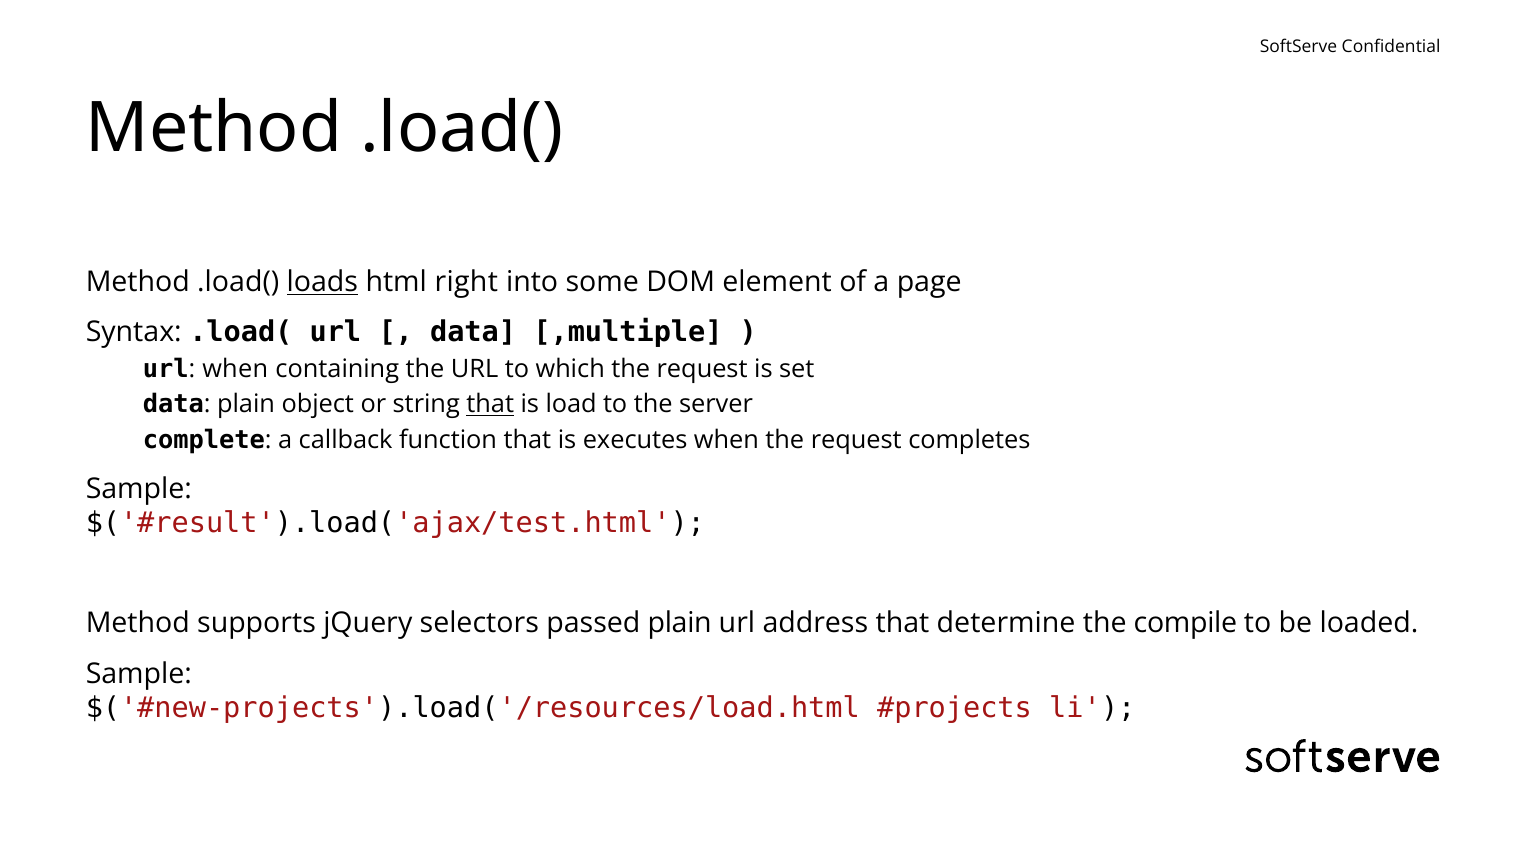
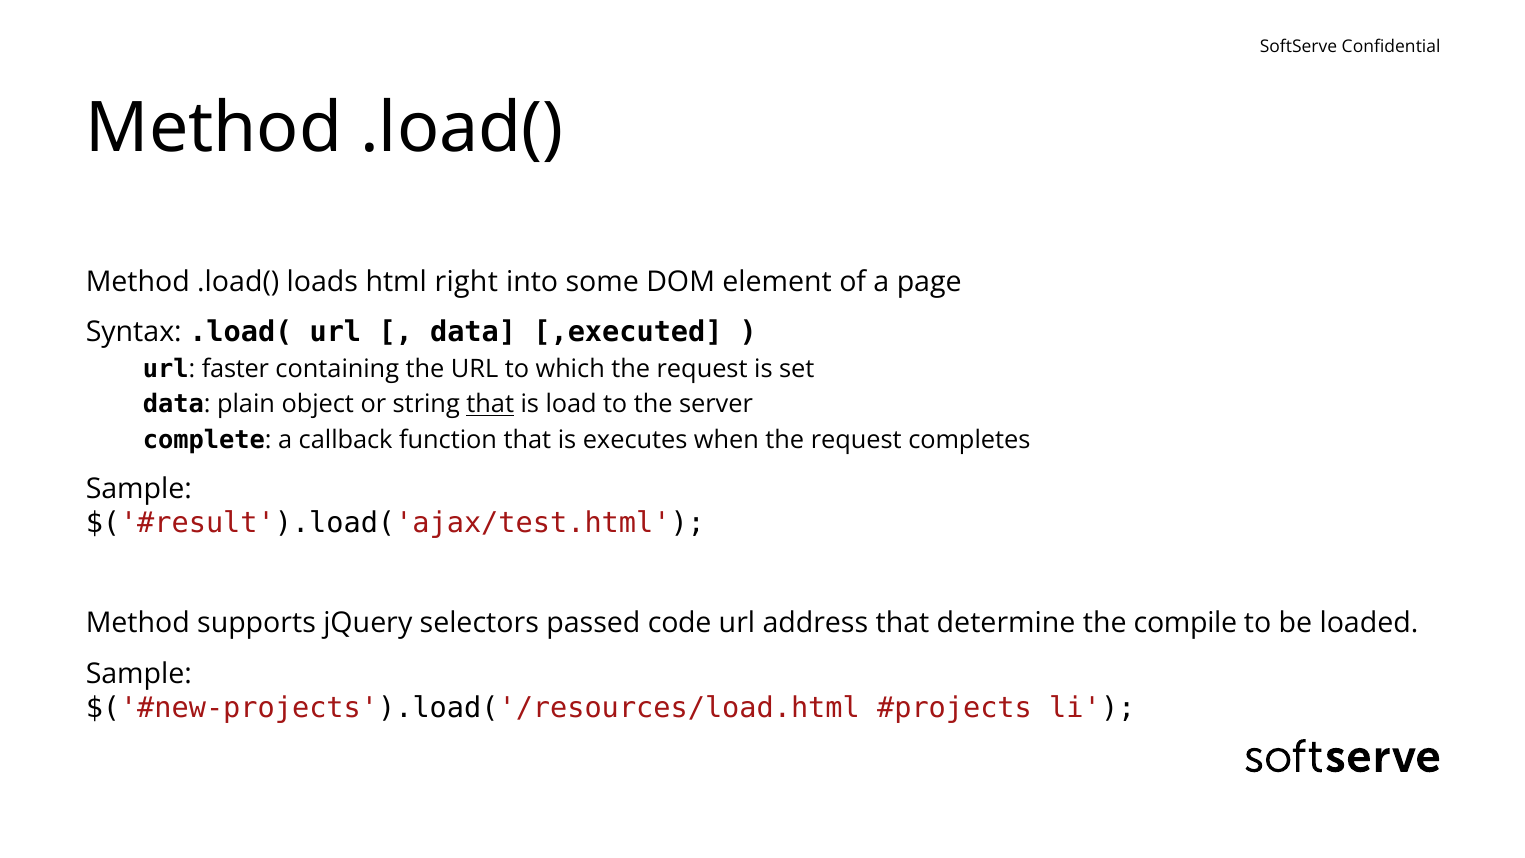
loads underline: present -> none
,multiple: ,multiple -> ,executed
url when: when -> faster
passed plain: plain -> code
